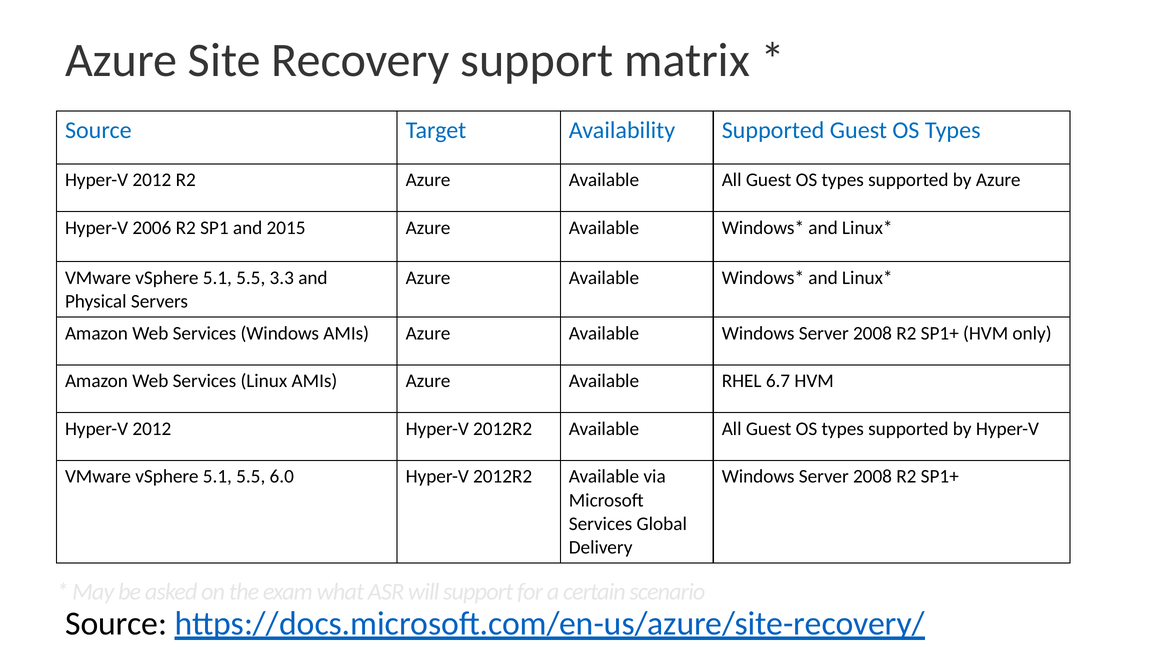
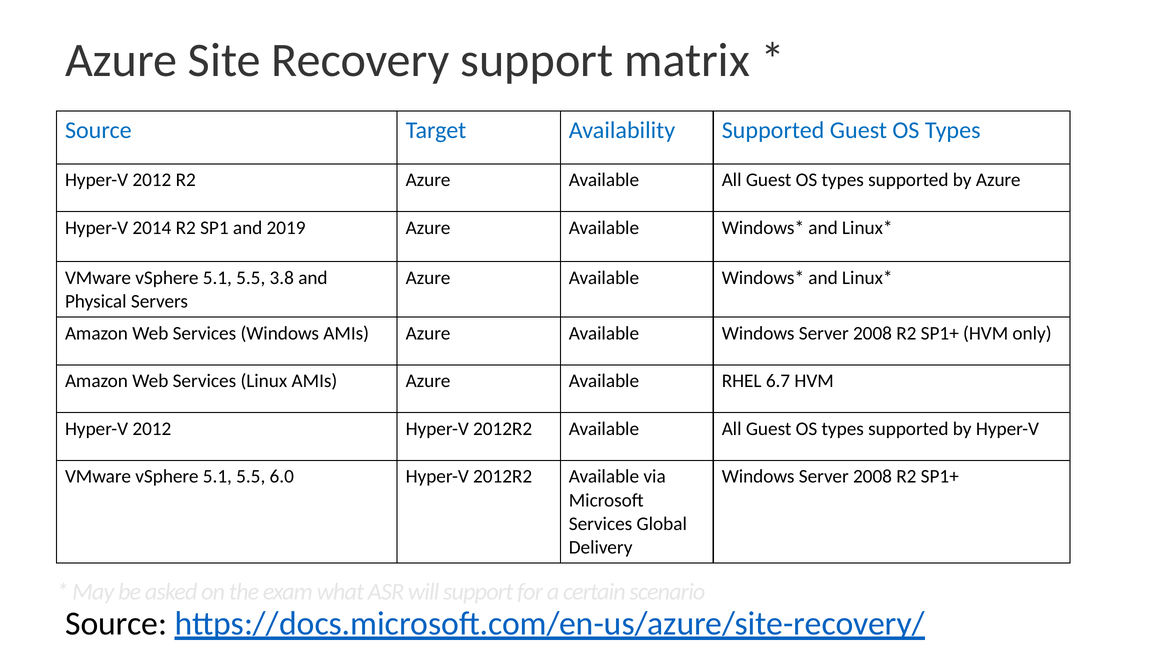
2006: 2006 -> 2014
2015: 2015 -> 2019
3.3: 3.3 -> 3.8
